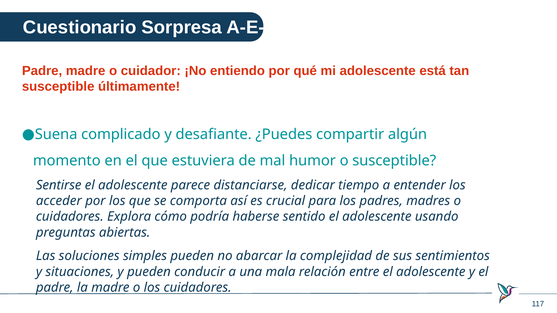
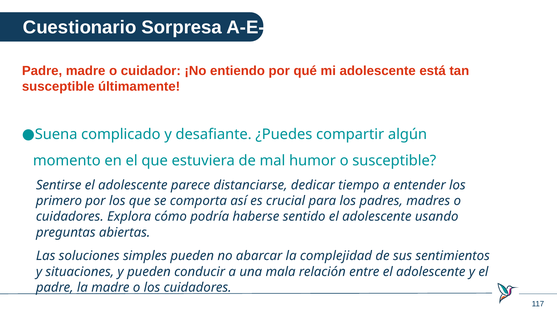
acceder: acceder -> primero
